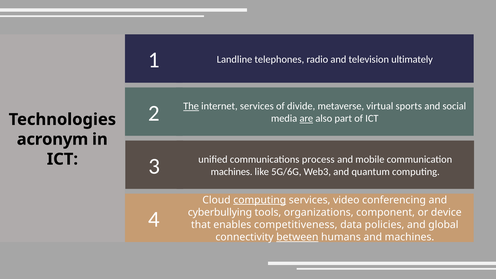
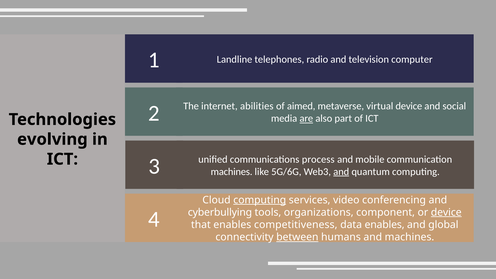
ultimately: ultimately -> computer
The underline: present -> none
internet services: services -> abilities
divide: divide -> aimed
virtual sports: sports -> device
acronym: acronym -> evolving
and at (341, 172) underline: none -> present
device at (446, 212) underline: none -> present
data policies: policies -> enables
